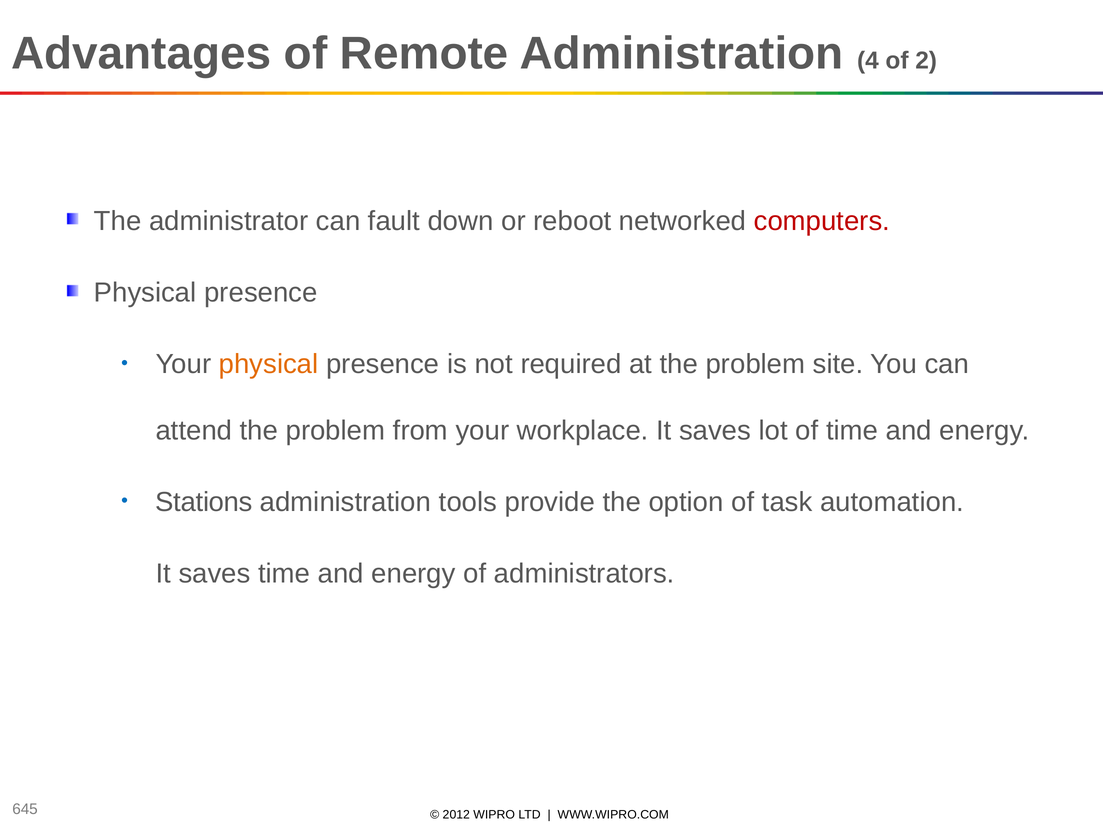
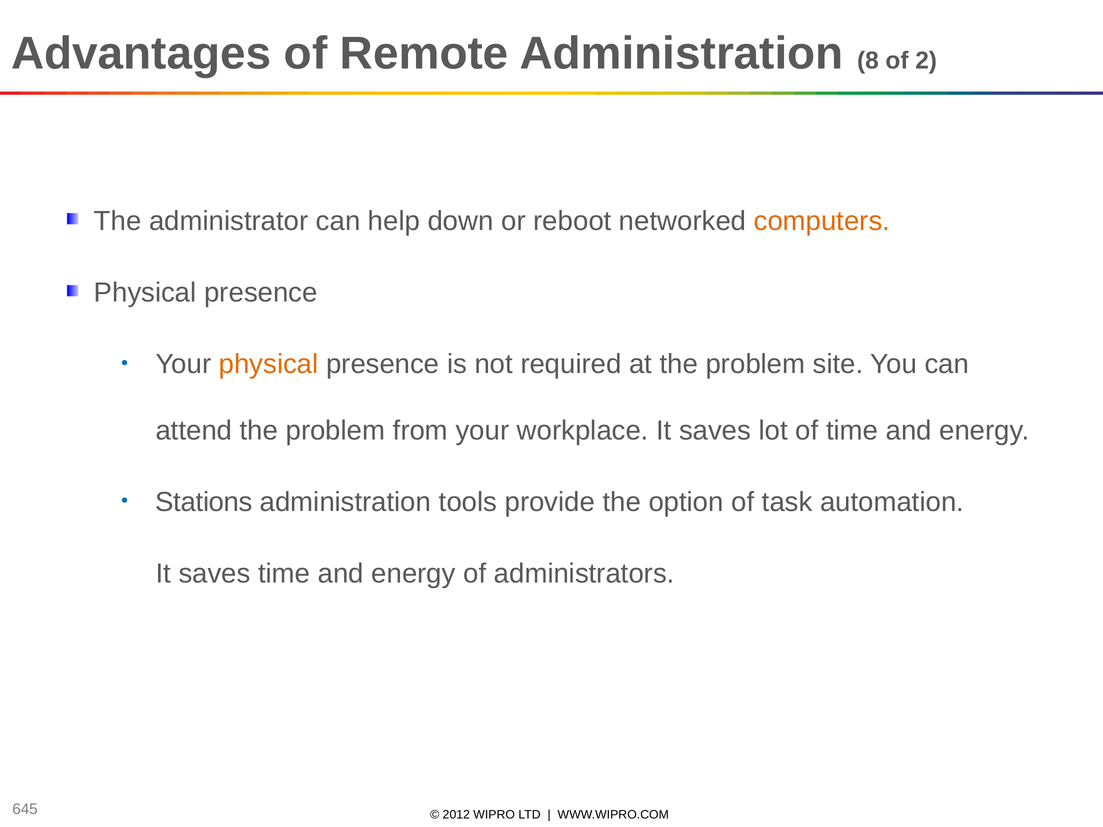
4: 4 -> 8
fault: fault -> help
computers colour: red -> orange
